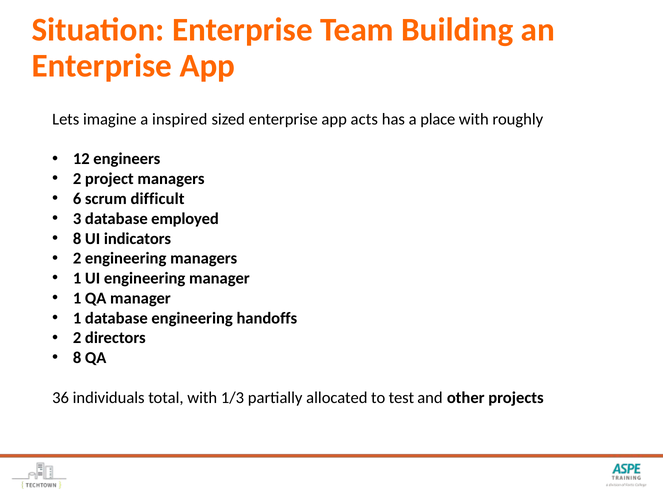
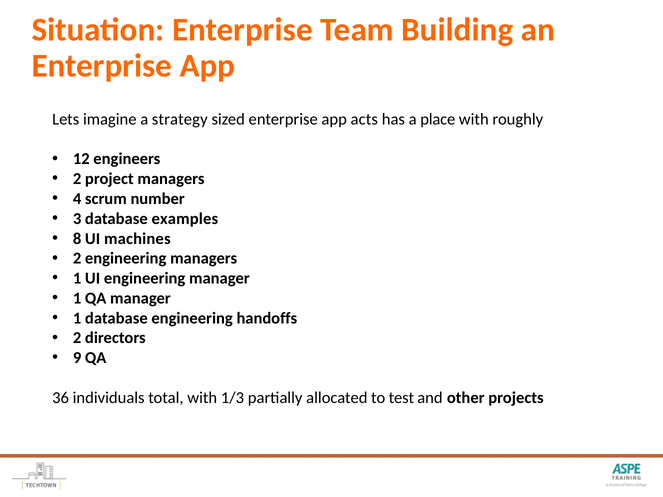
inspired: inspired -> strategy
6: 6 -> 4
difficult: difficult -> number
employed: employed -> examples
indicators: indicators -> machines
8 at (77, 358): 8 -> 9
